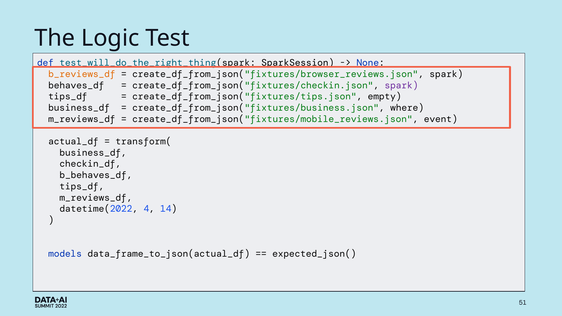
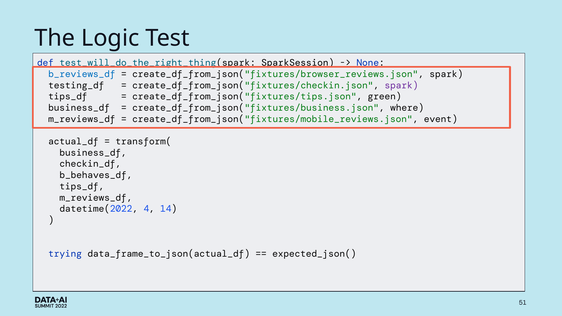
b_reviews_df colour: orange -> blue
behaves_df: behaves_df -> testing_df
empty: empty -> green
models: models -> trying
